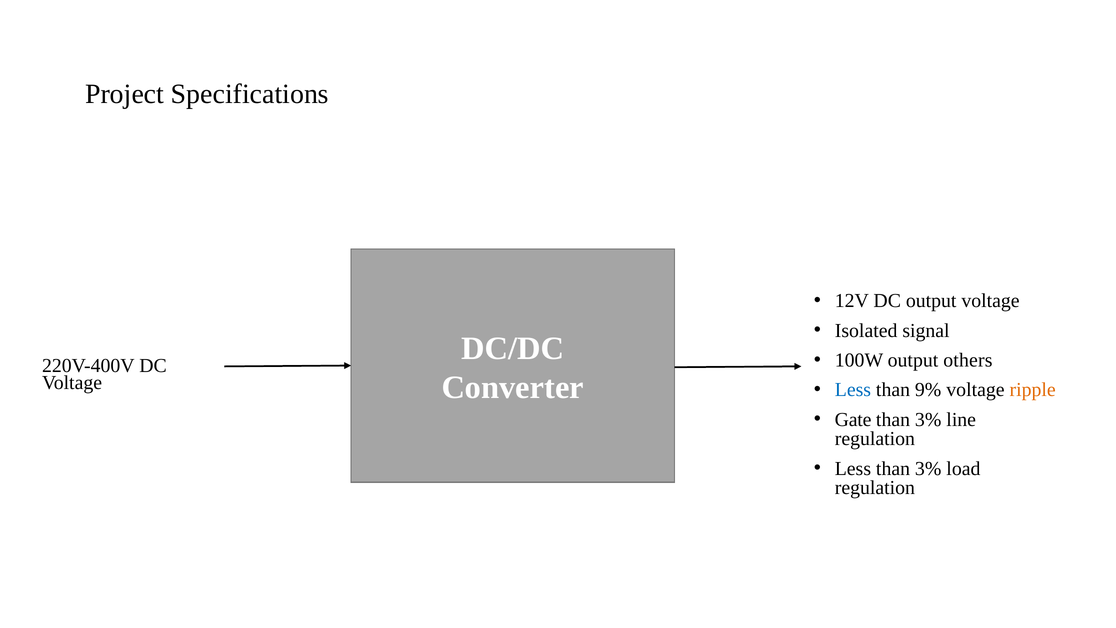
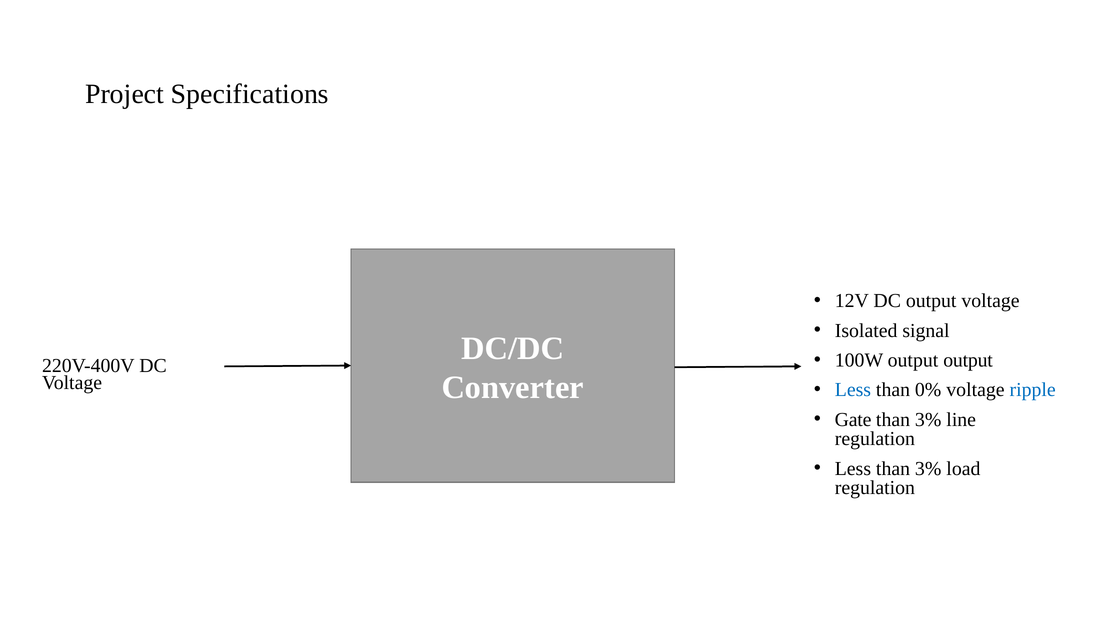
output others: others -> output
9%: 9% -> 0%
ripple colour: orange -> blue
